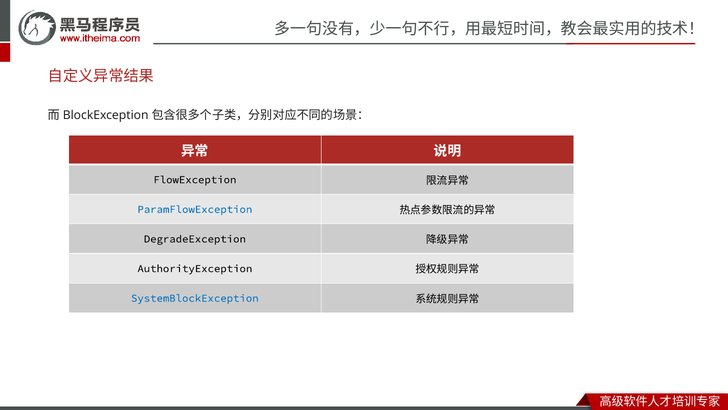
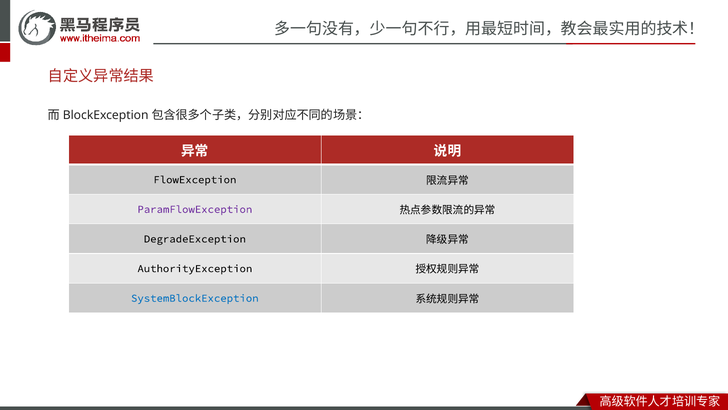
ParamFlowException colour: blue -> purple
